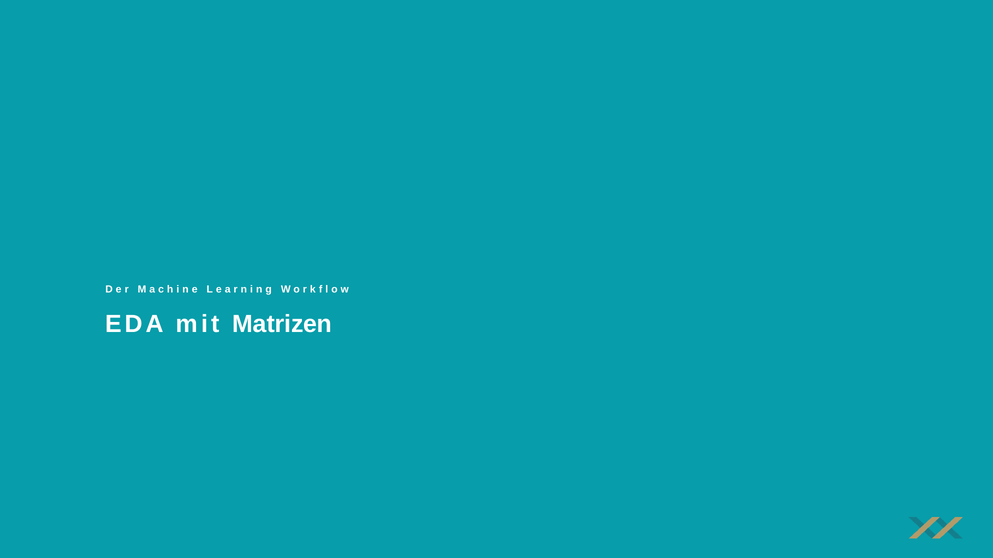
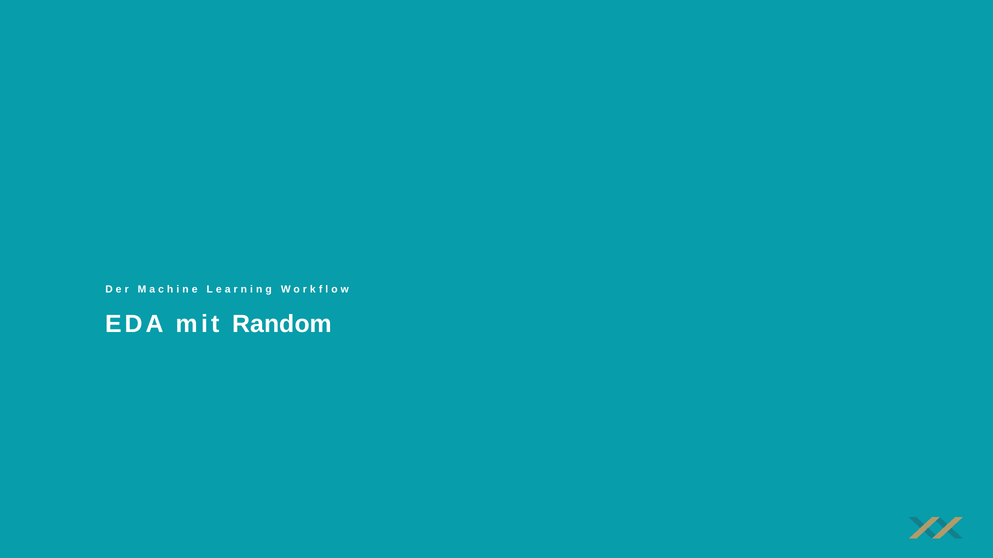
Matrizen: Matrizen -> Random
